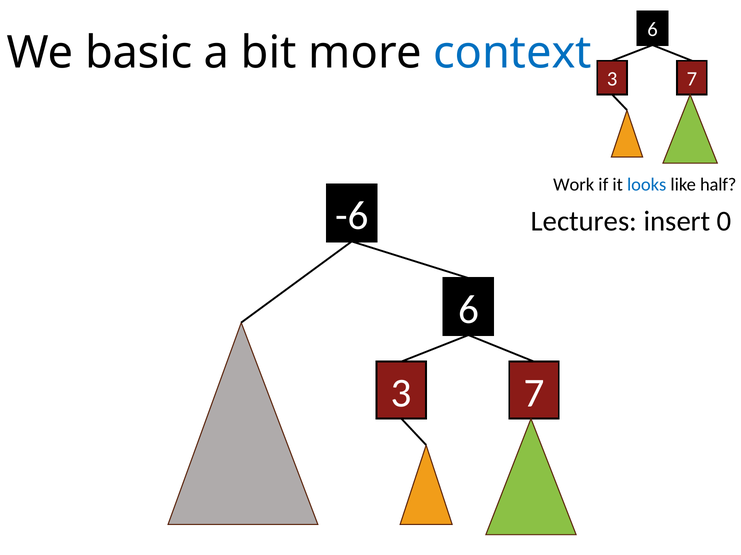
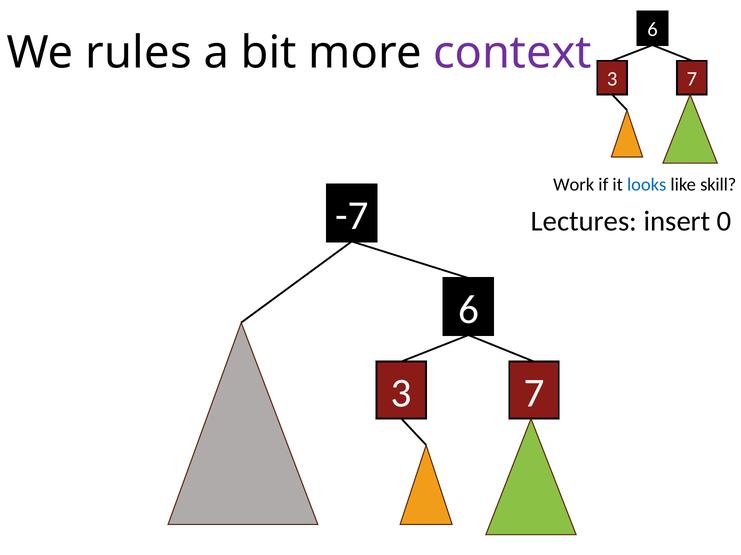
basic: basic -> rules
context colour: blue -> purple
half: half -> skill
-6: -6 -> -7
